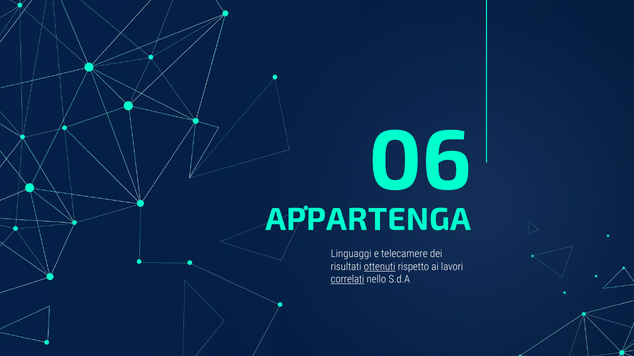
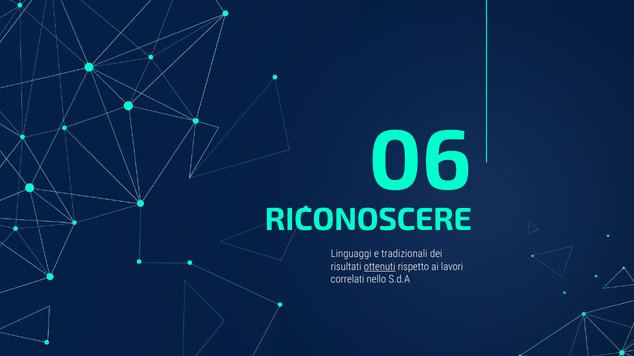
APPARTENGA: APPARTENGA -> RICONOSCERE
telecamere: telecamere -> tradizionali
correlati underline: present -> none
